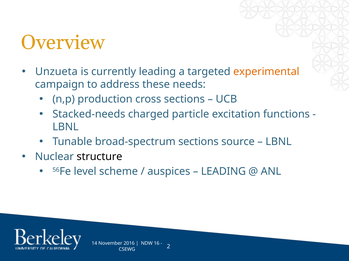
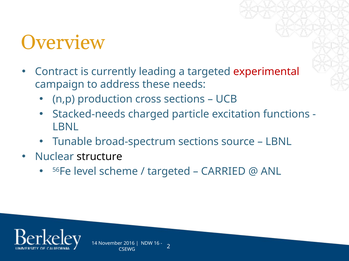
Unzueta: Unzueta -> Contract
experimental colour: orange -> red
auspices at (169, 172): auspices -> targeted
LEADING at (223, 172): LEADING -> CARRIED
